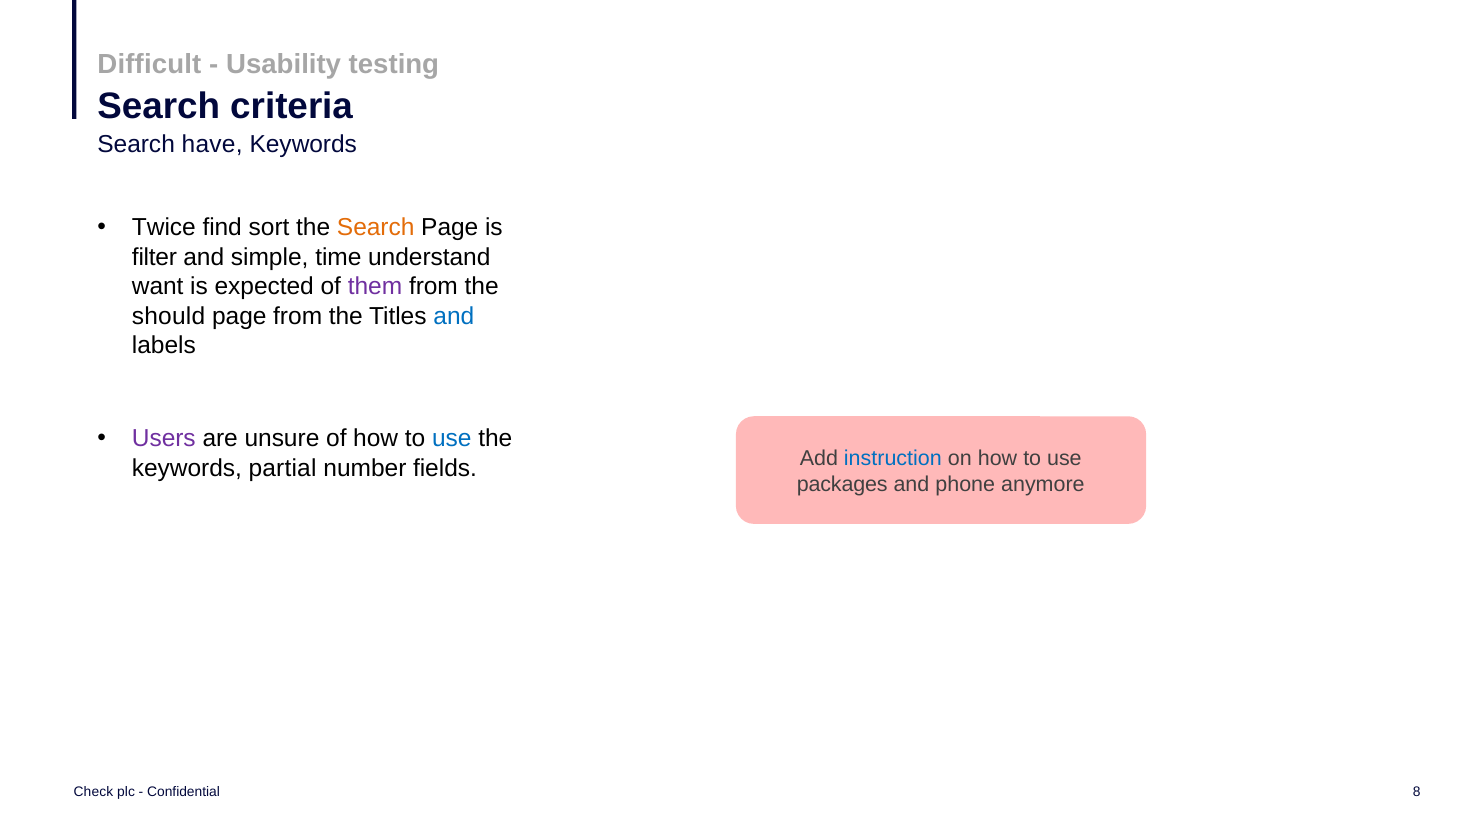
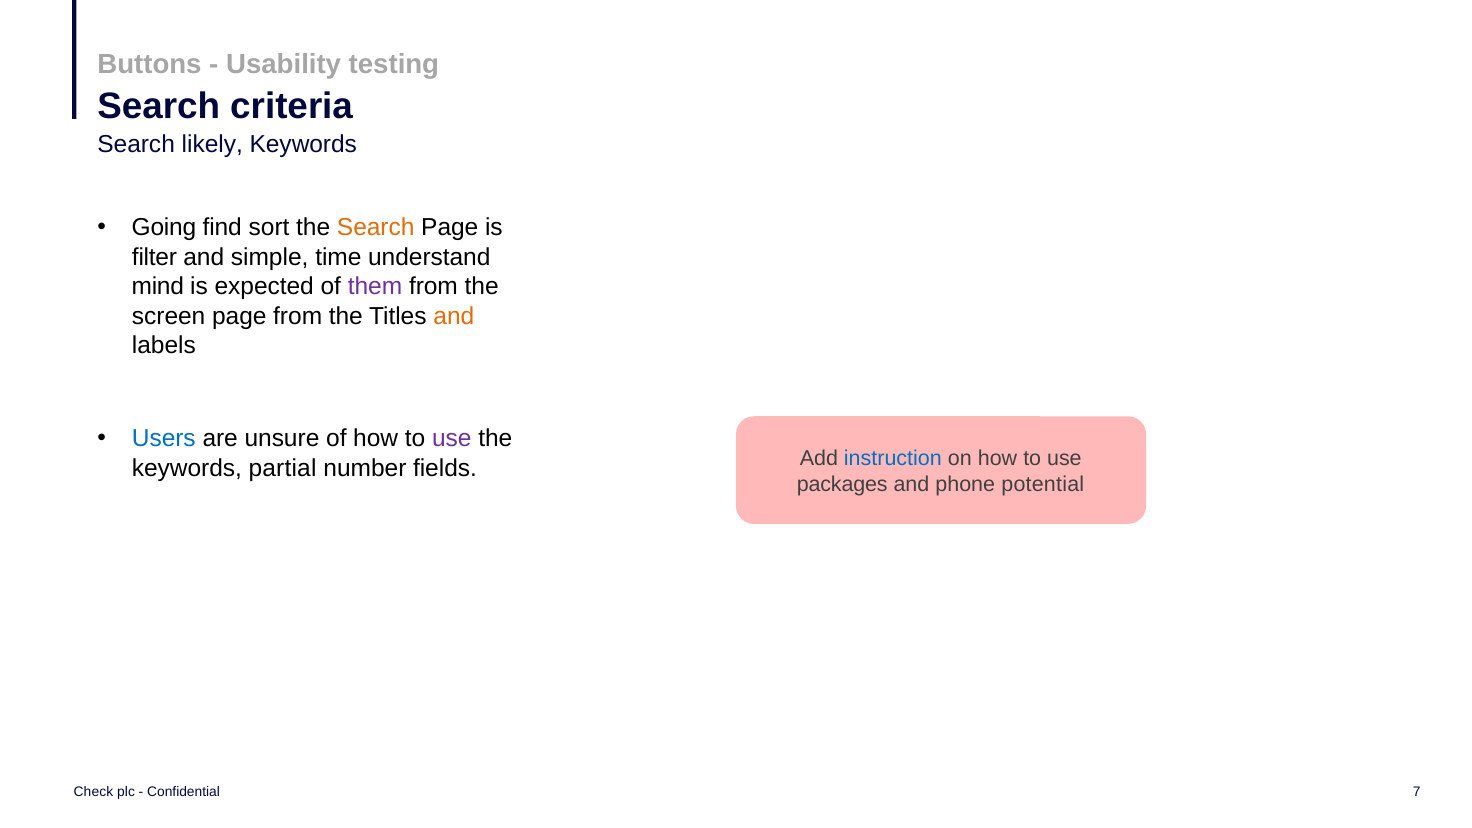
Difficult: Difficult -> Buttons
have: have -> likely
Twice: Twice -> Going
want: want -> mind
should: should -> screen
and at (454, 316) colour: blue -> orange
Users colour: purple -> blue
use at (452, 439) colour: blue -> purple
anymore: anymore -> potential
8: 8 -> 7
